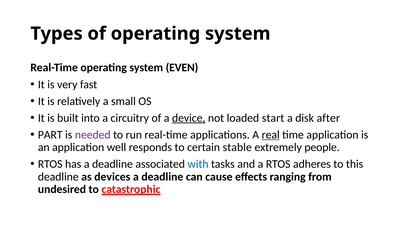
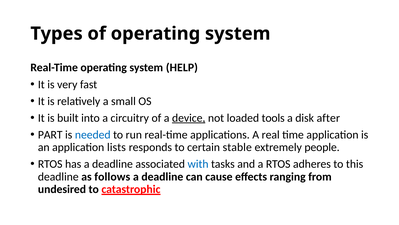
EVEN: EVEN -> HELP
start: start -> tools
needed colour: purple -> blue
real underline: present -> none
well: well -> lists
devices: devices -> follows
